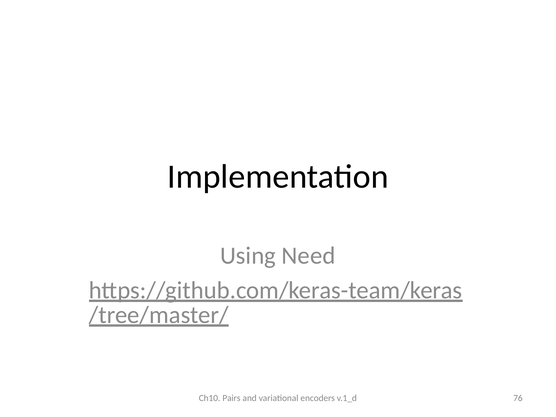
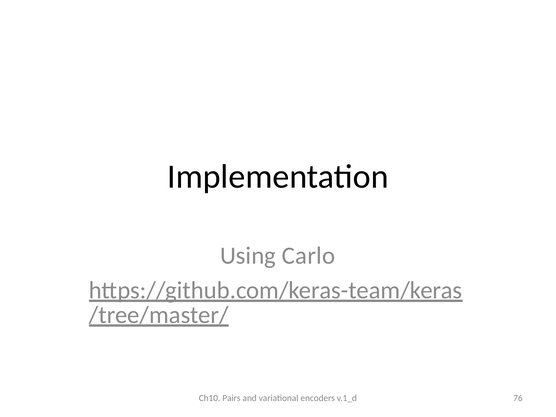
Need: Need -> Carlo
